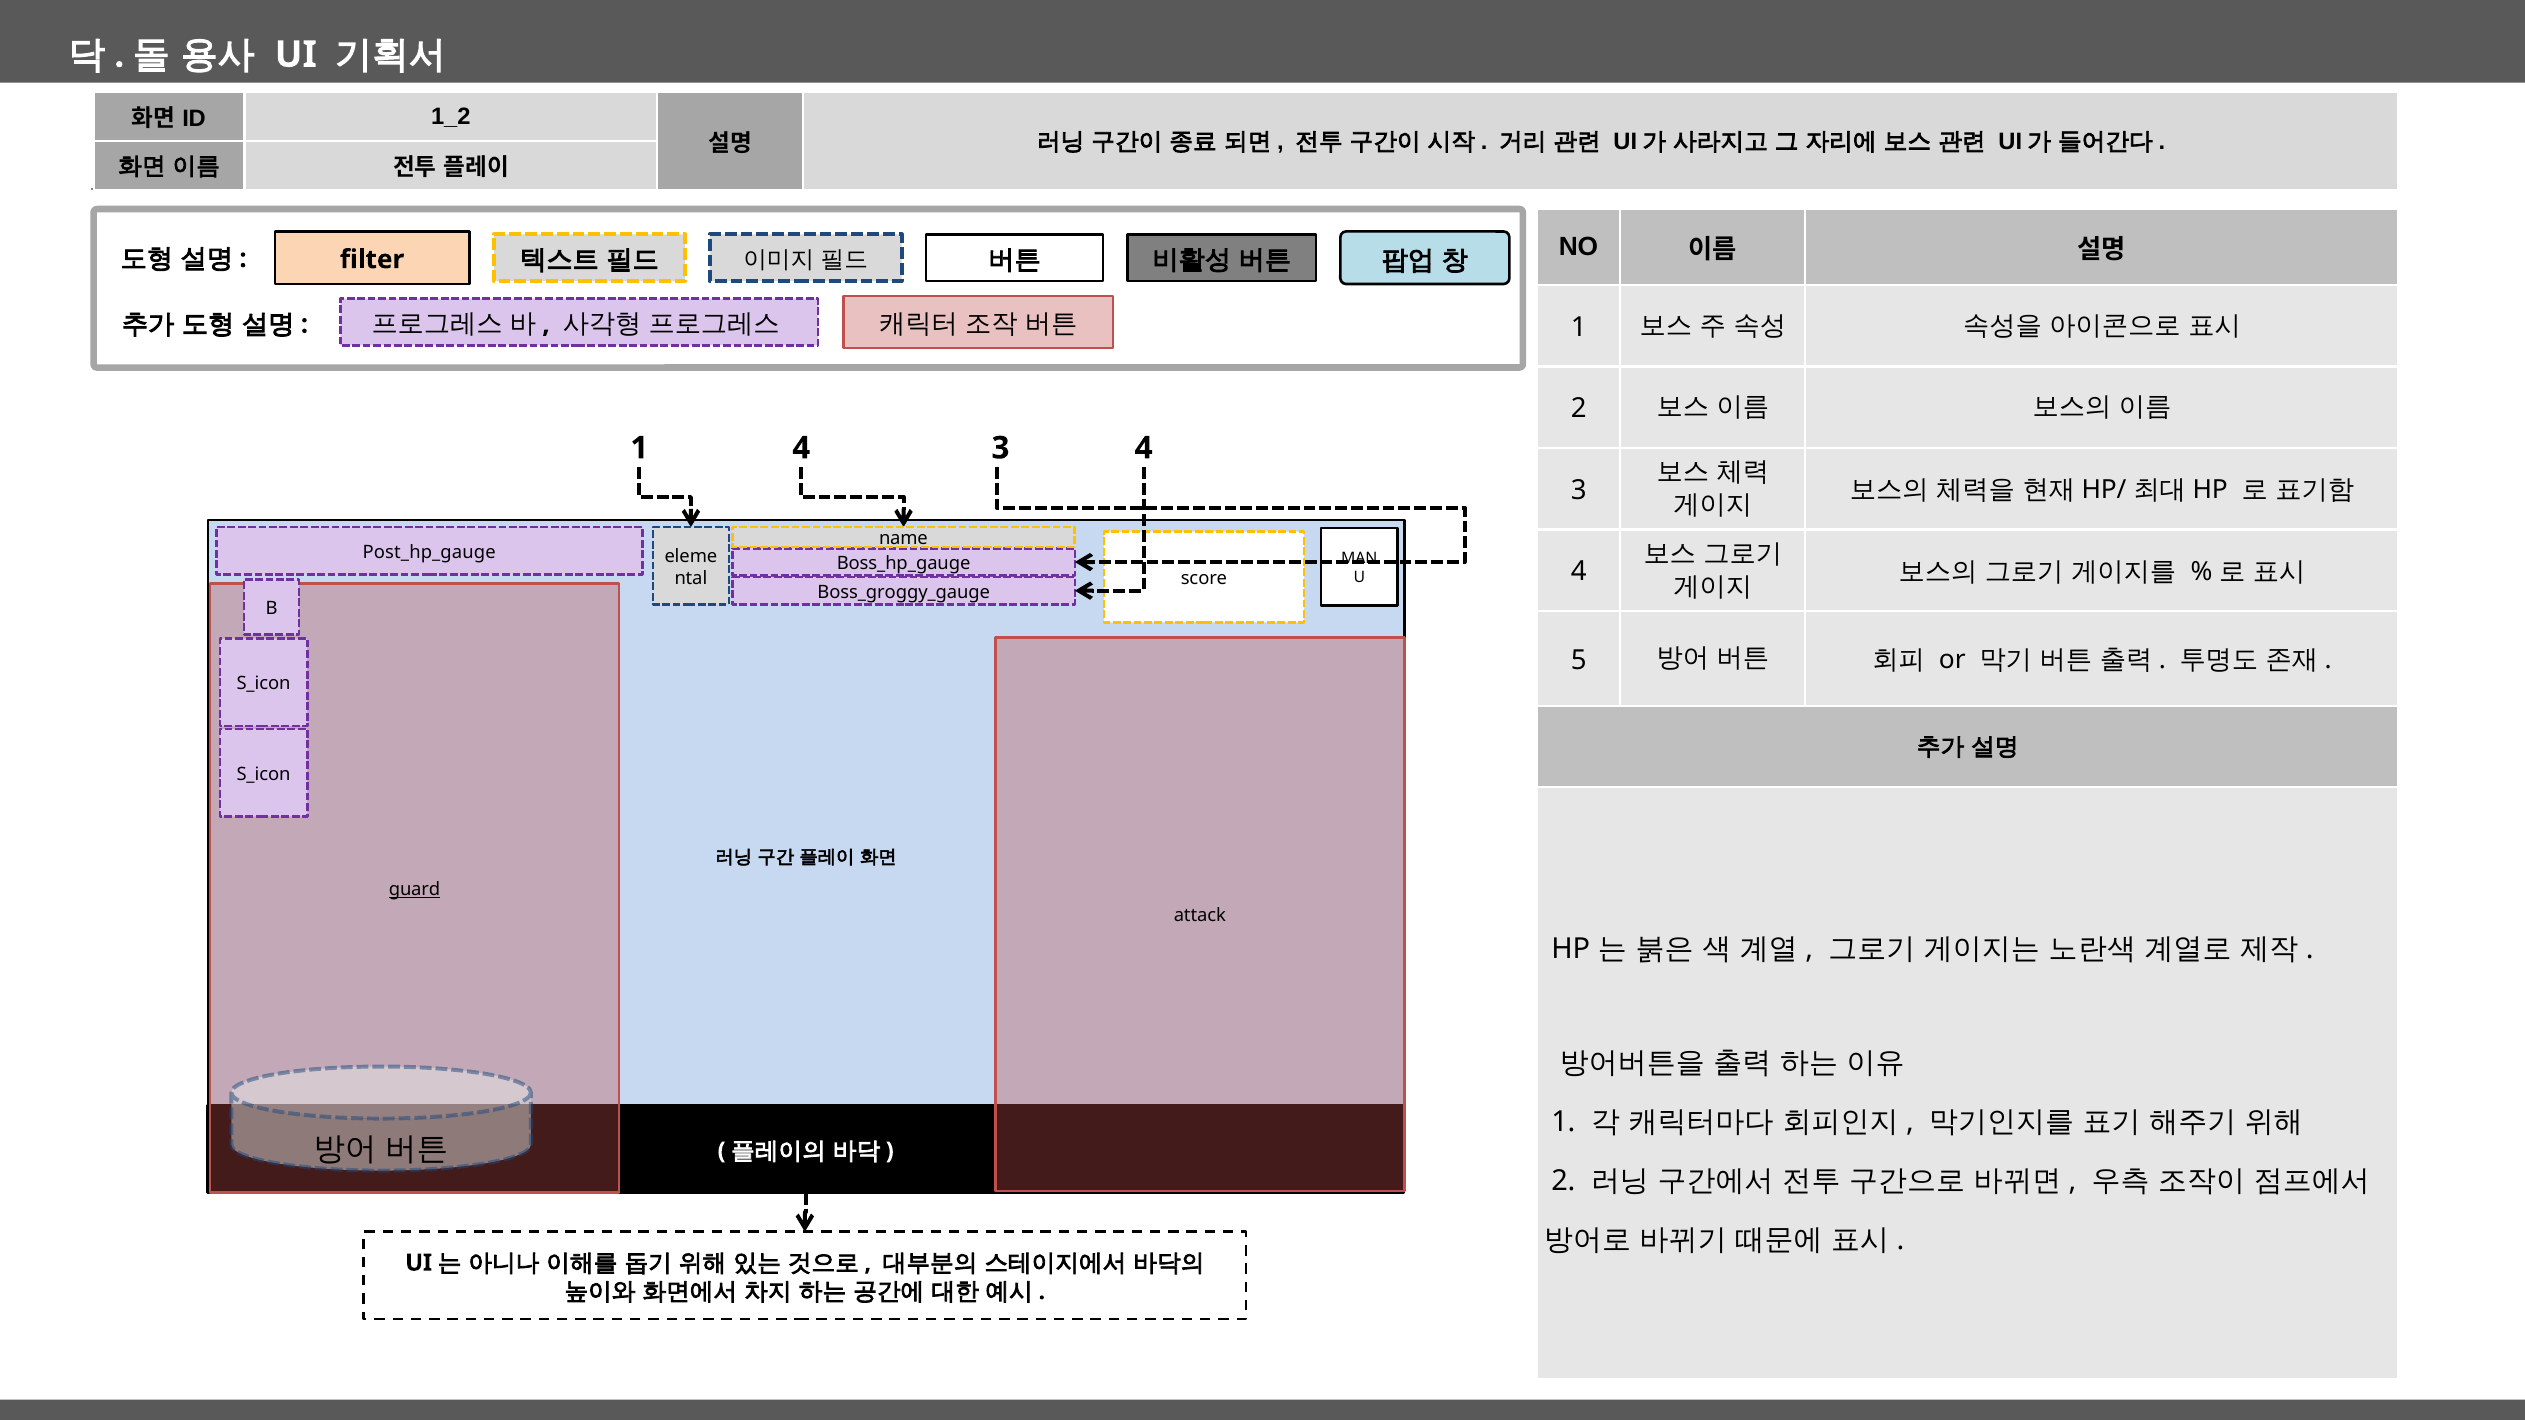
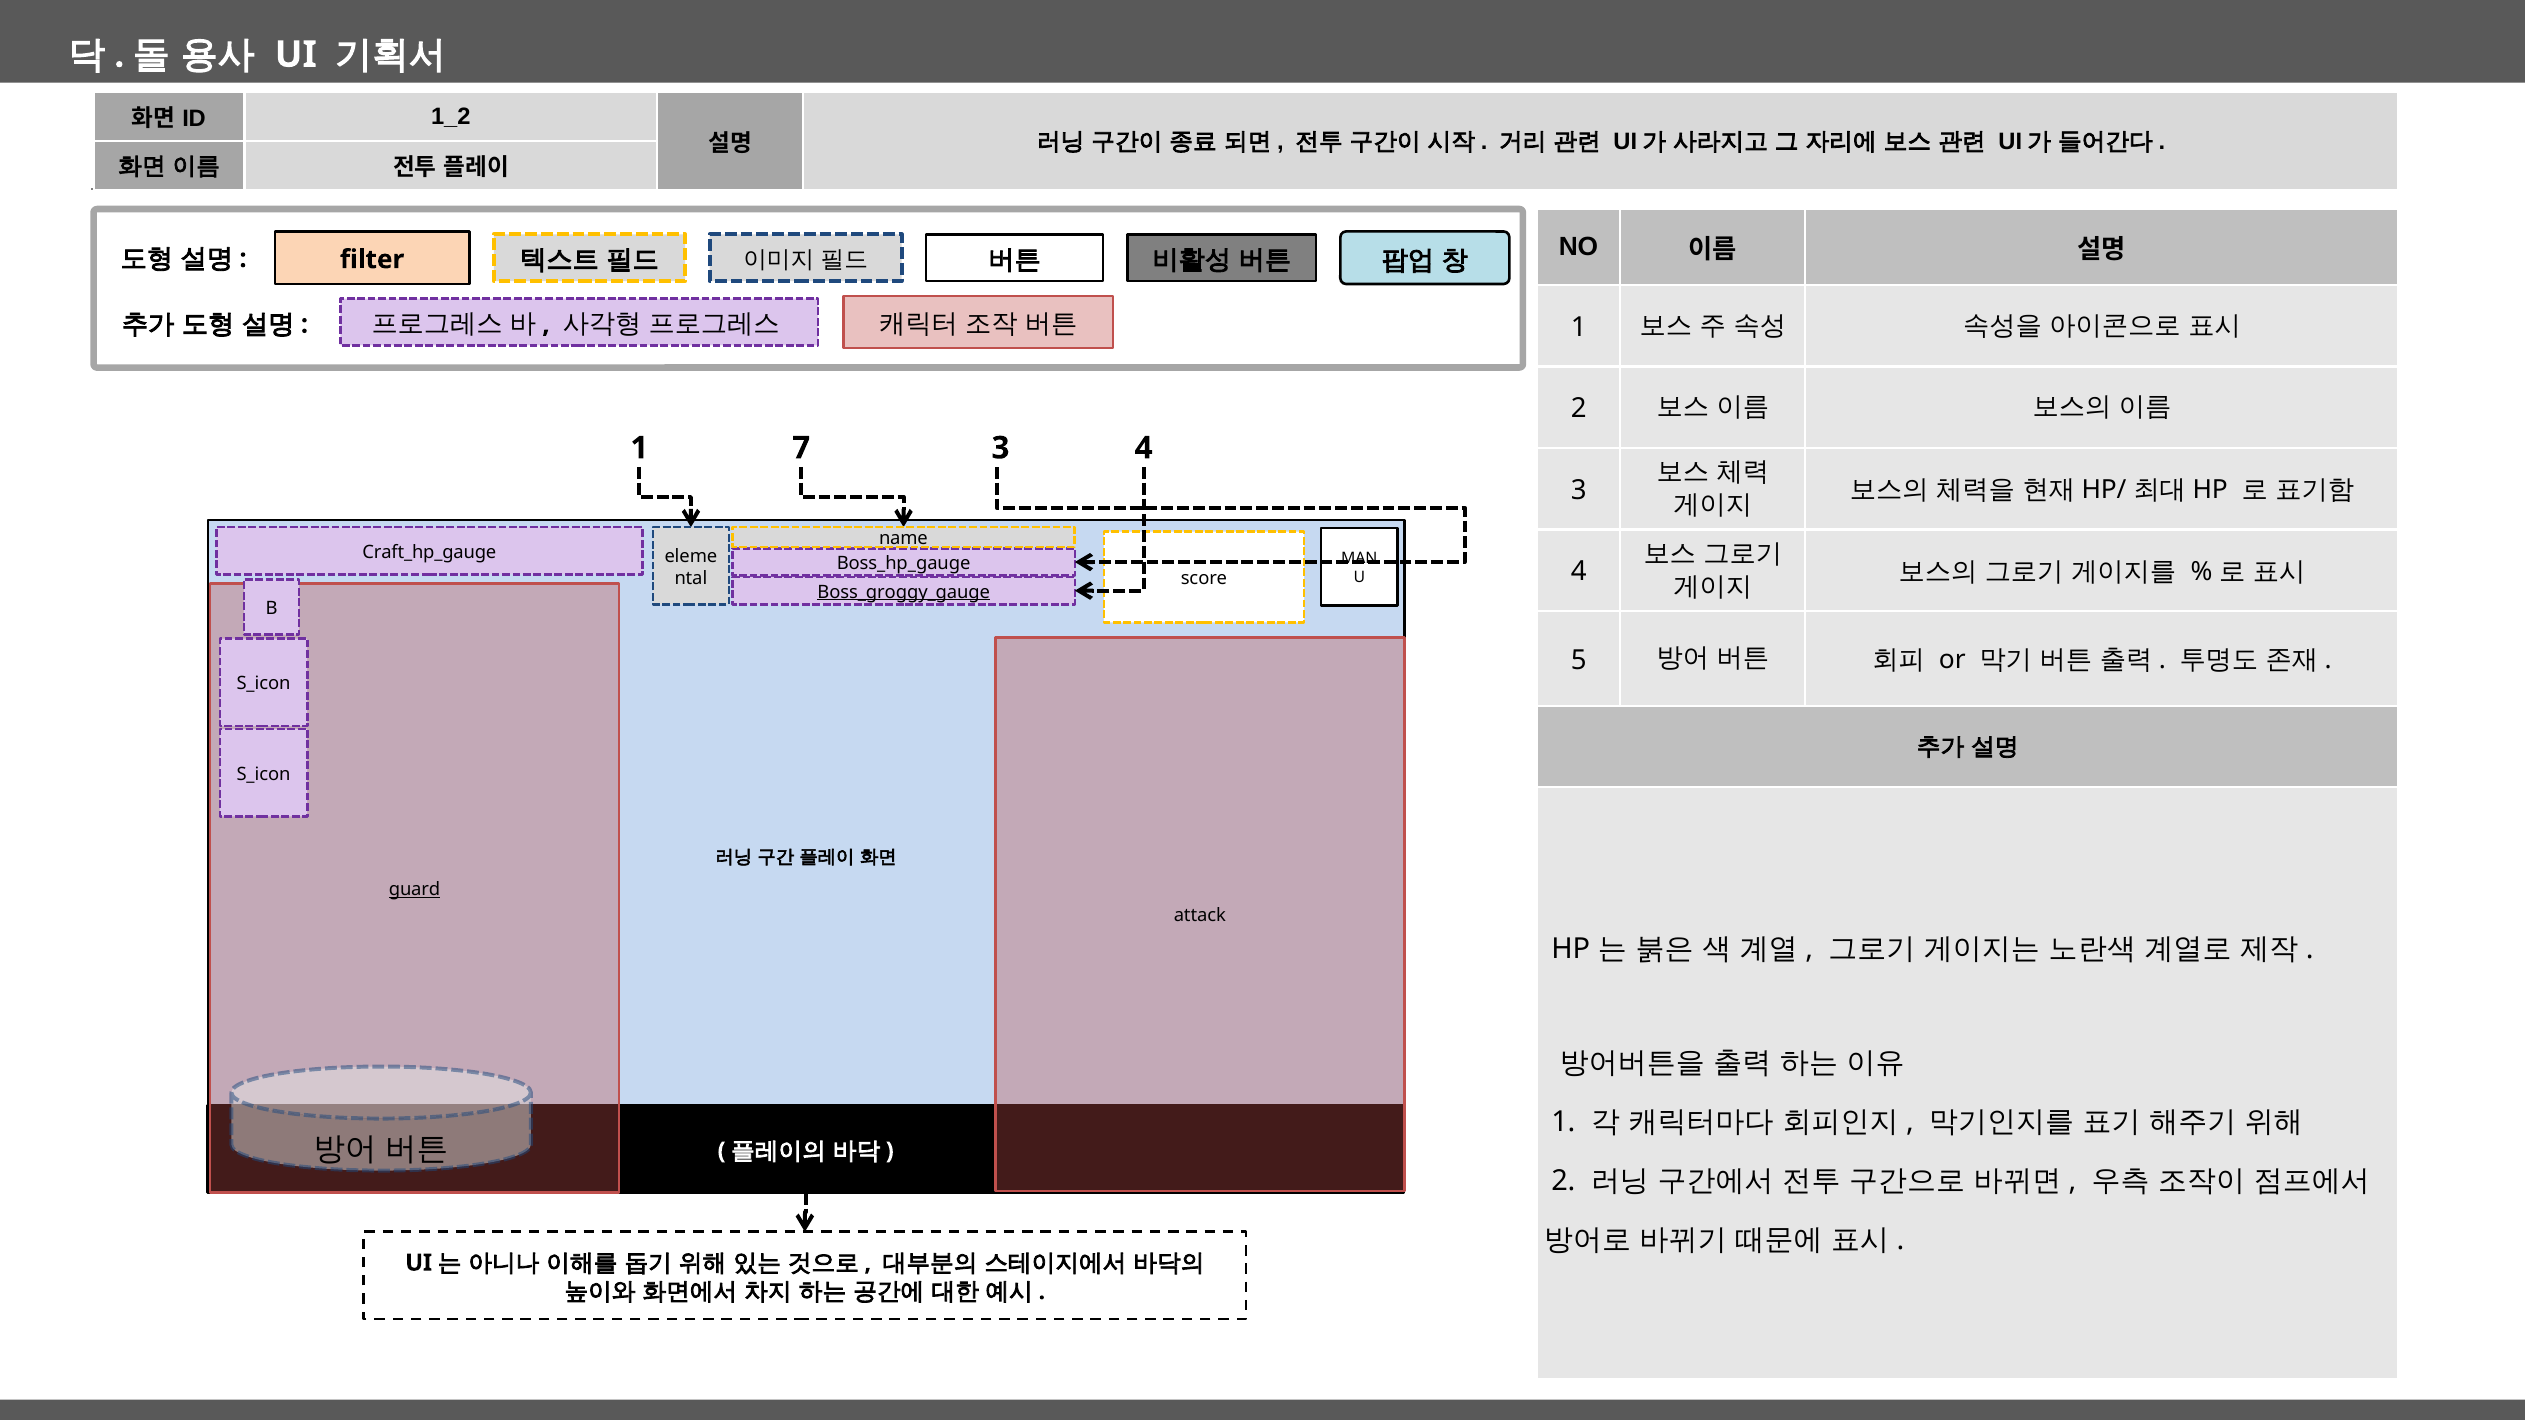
1 4: 4 -> 7
Post_hp_gauge: Post_hp_gauge -> Craft_hp_gauge
Boss_groggy_gauge underline: none -> present
